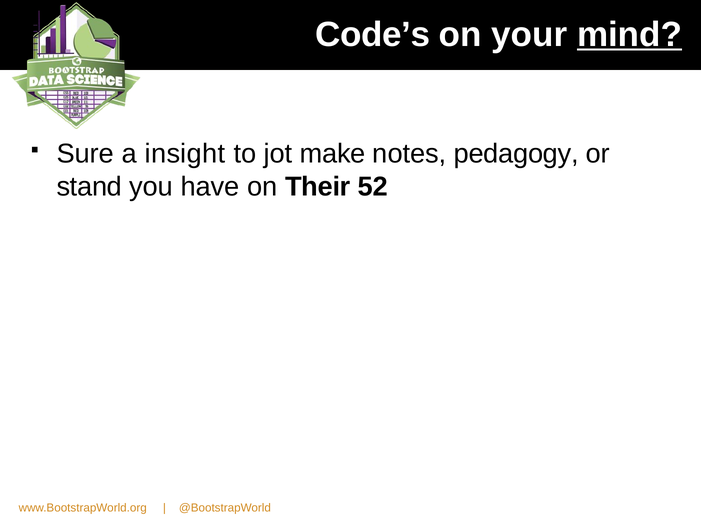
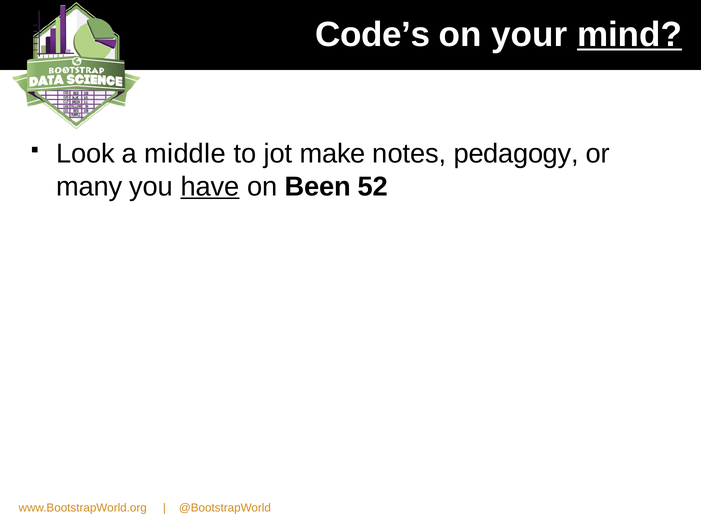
Sure: Sure -> Look
insight: insight -> middle
stand: stand -> many
have underline: none -> present
Their: Their -> Been
